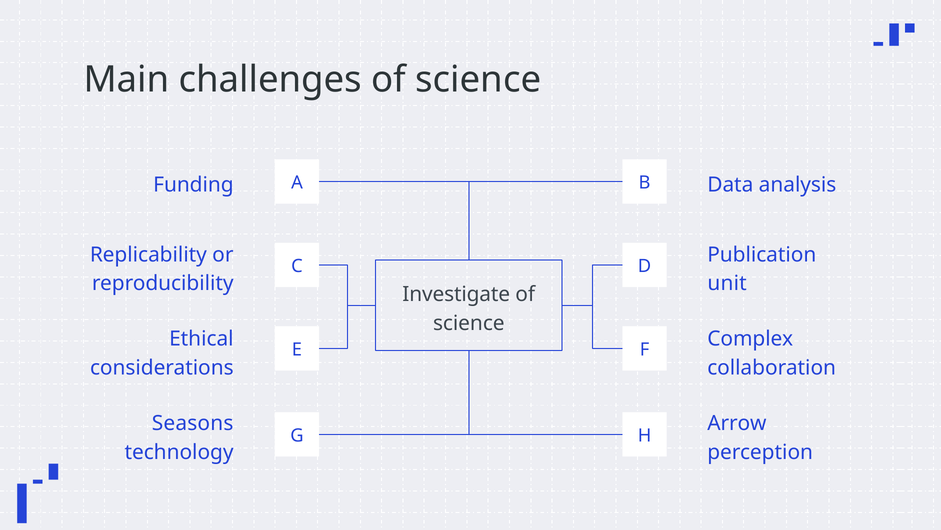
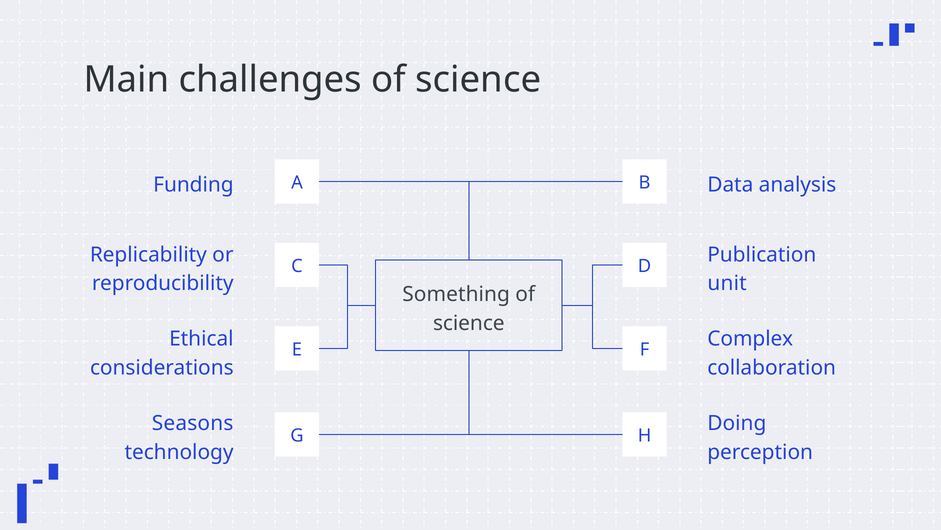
Investigate: Investigate -> Something
Arrow: Arrow -> Doing
